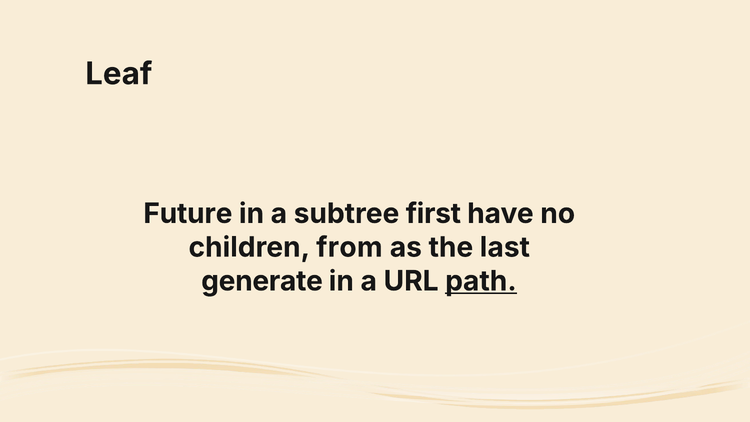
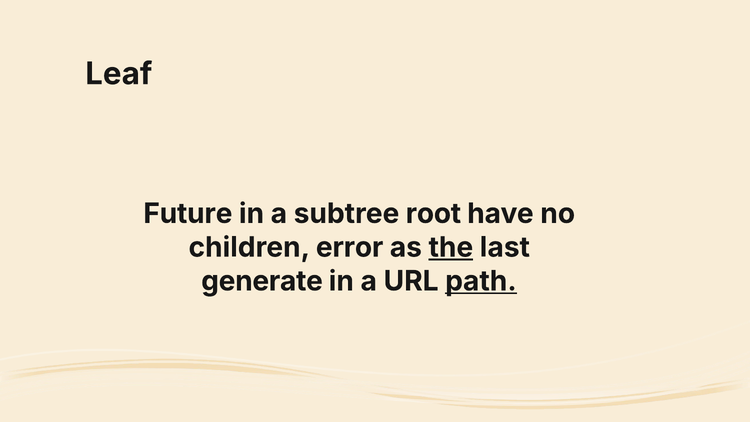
first: first -> root
from: from -> error
the underline: none -> present
